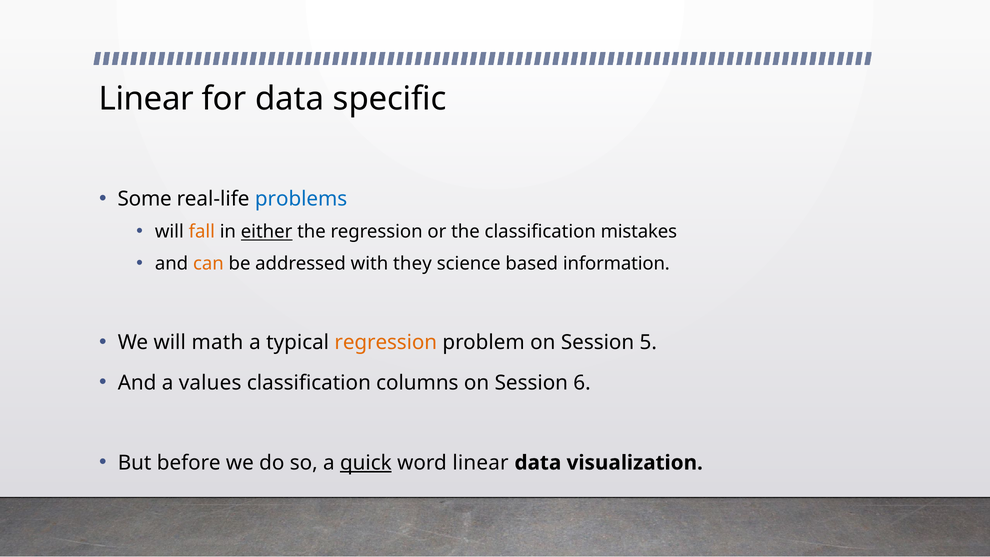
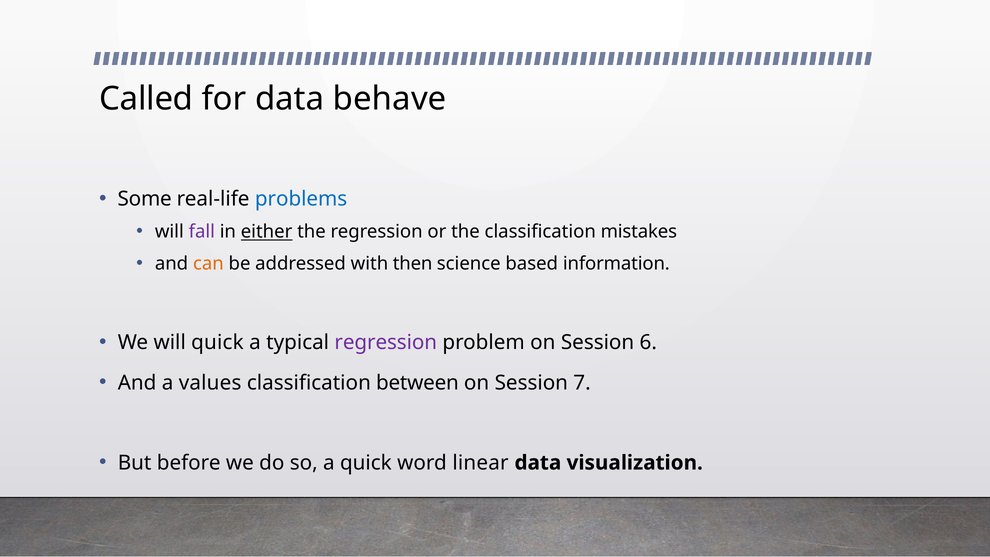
Linear at (146, 99): Linear -> Called
specific: specific -> behave
fall colour: orange -> purple
they: they -> then
will math: math -> quick
regression at (386, 343) colour: orange -> purple
5: 5 -> 6
columns: columns -> between
6: 6 -> 7
quick at (366, 463) underline: present -> none
